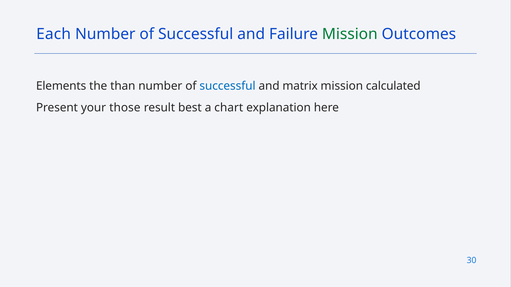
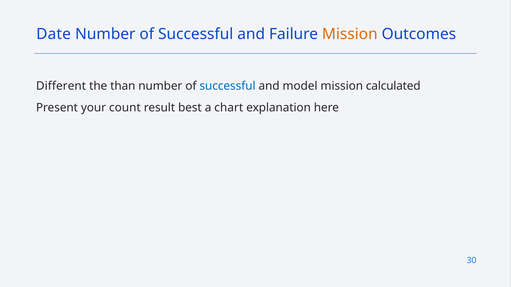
Each: Each -> Date
Mission at (350, 34) colour: green -> orange
Elements: Elements -> Different
matrix: matrix -> model
those: those -> count
